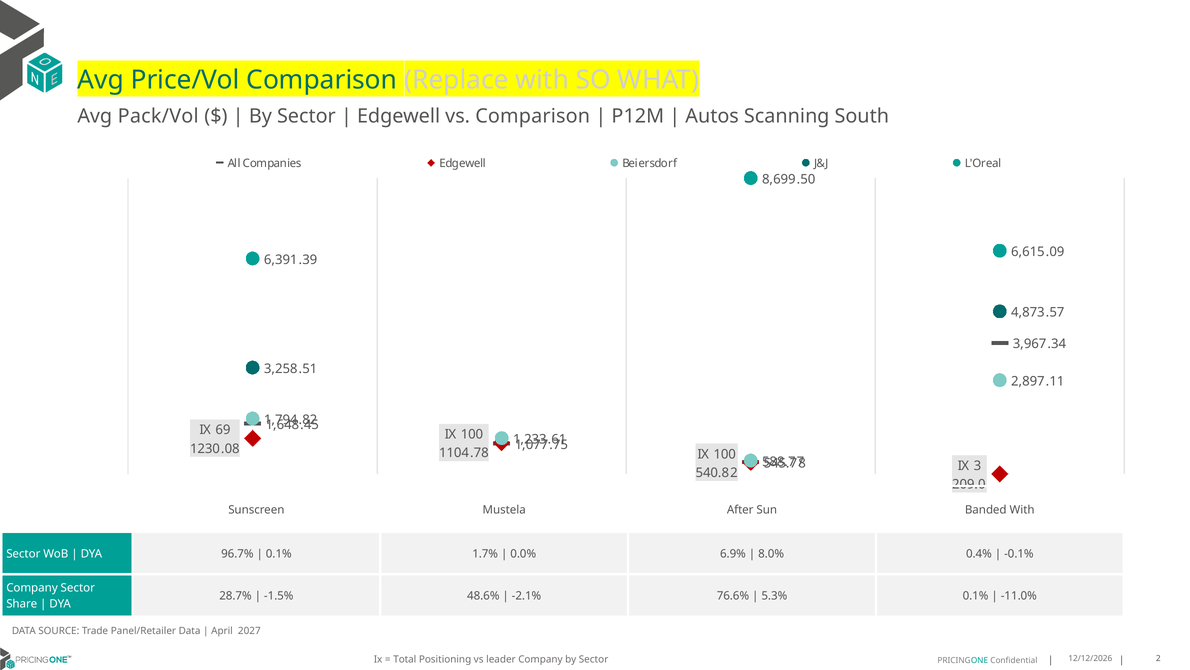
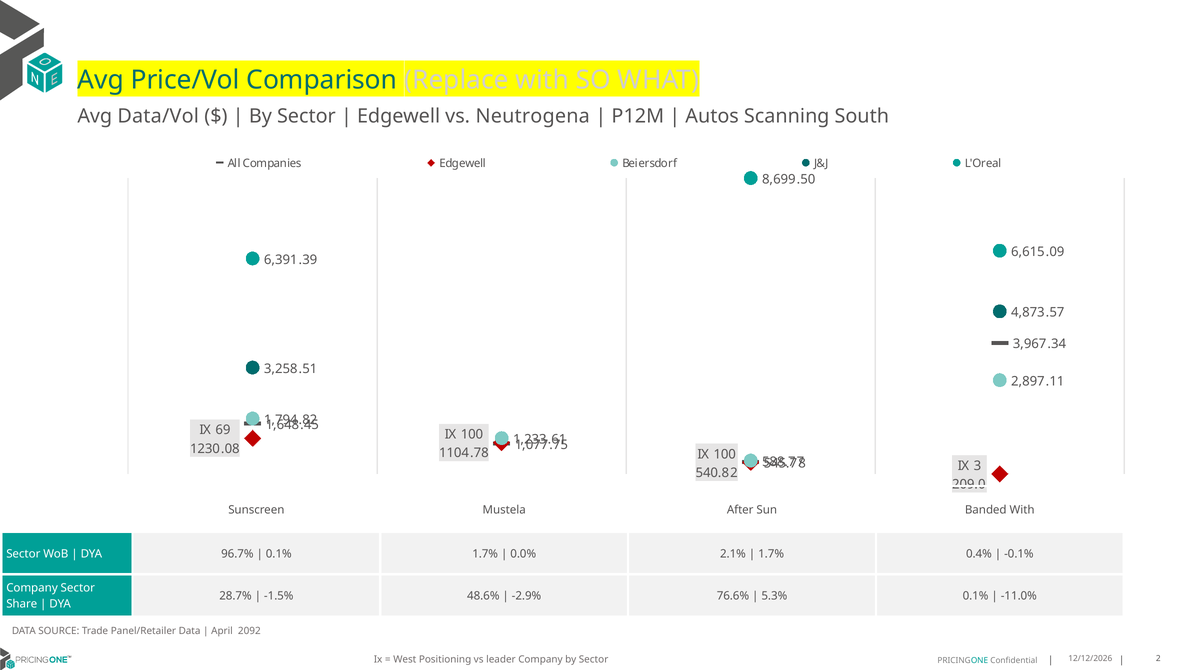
Pack/Vol: Pack/Vol -> Data/Vol
vs Comparison: Comparison -> Neutrogena
6.9%: 6.9% -> 2.1%
8.0% at (771, 553): 8.0% -> 1.7%
-2.1%: -2.1% -> -2.9%
2027: 2027 -> 2092
Total: Total -> West
